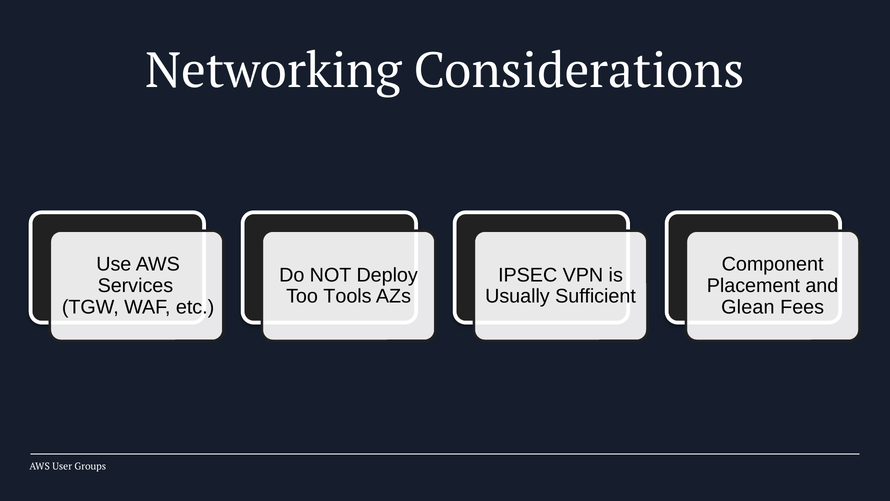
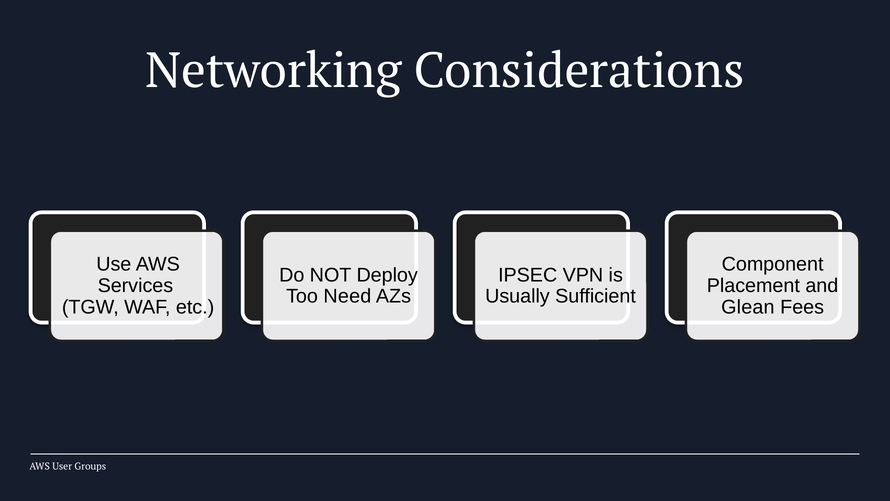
Tools: Tools -> Need
